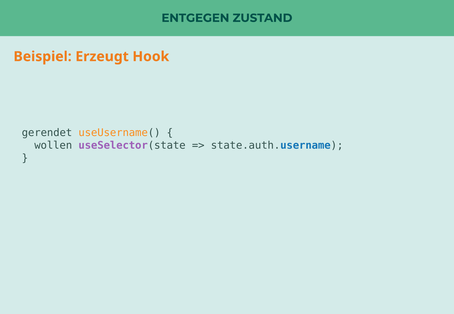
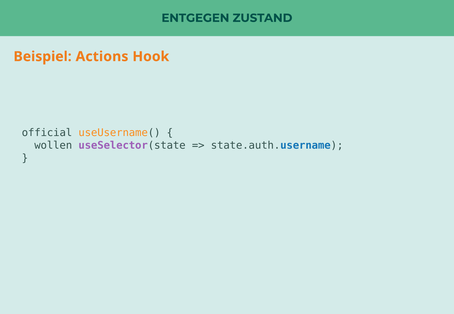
Erzeugt: Erzeugt -> Actions
gerendet: gerendet -> official
